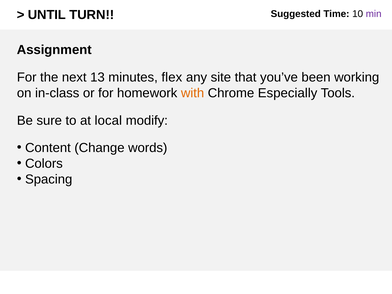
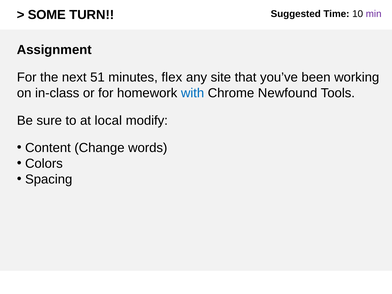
UNTIL: UNTIL -> SOME
13: 13 -> 51
with colour: orange -> blue
Especially: Especially -> Newfound
